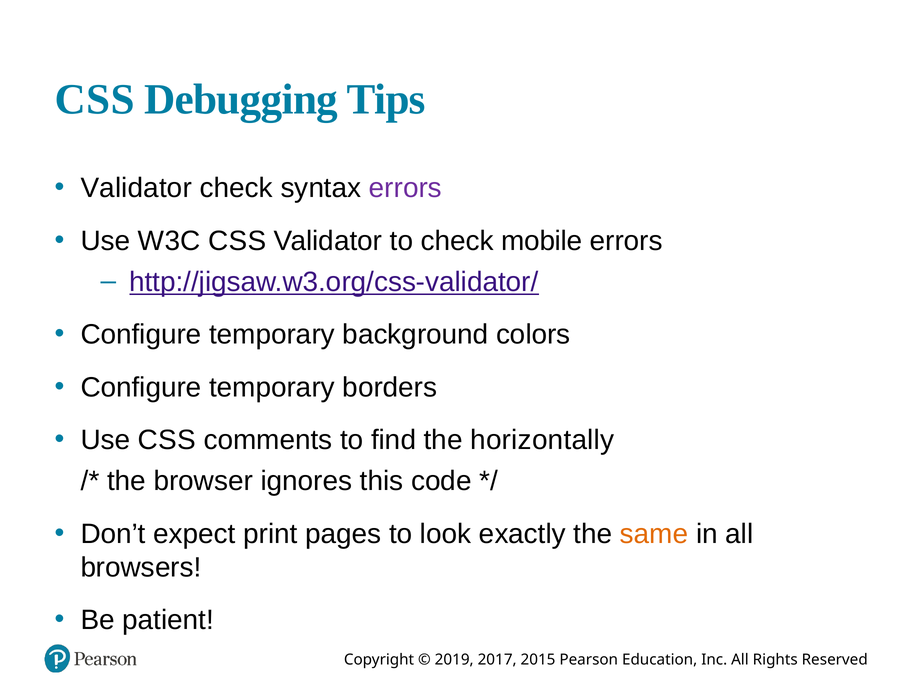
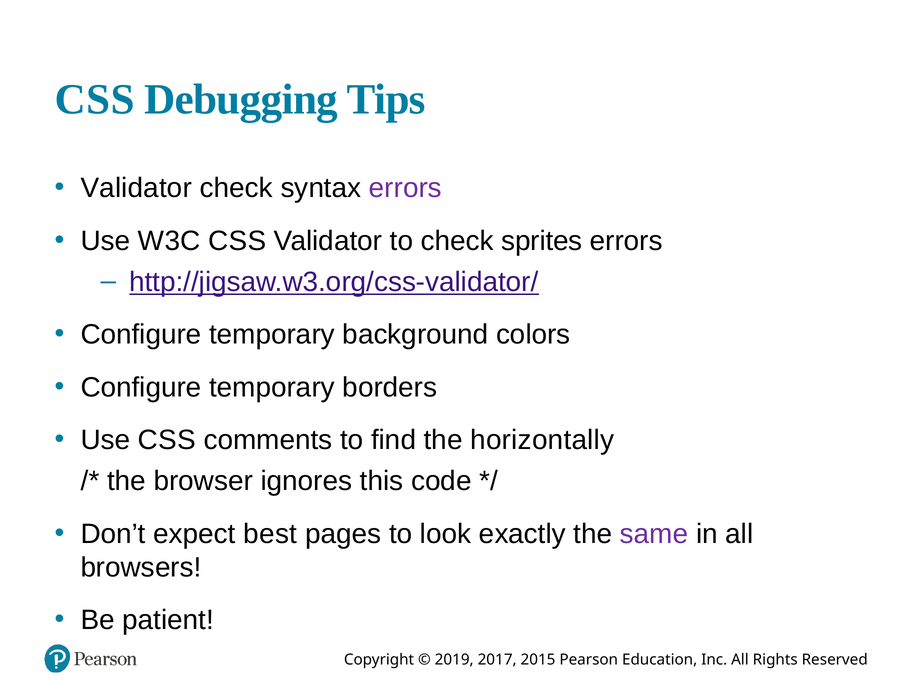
mobile: mobile -> sprites
print: print -> best
same colour: orange -> purple
